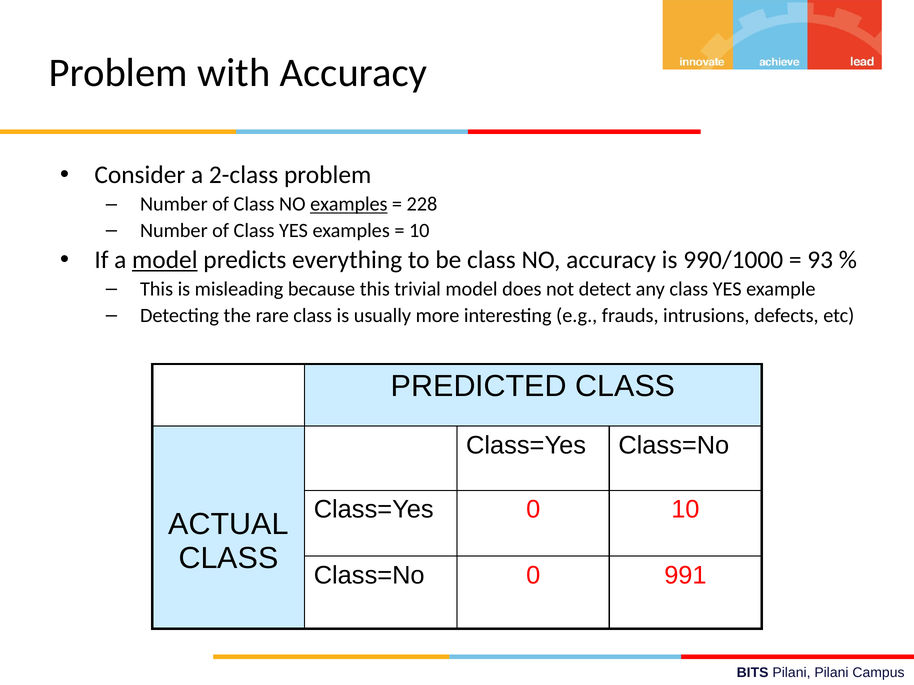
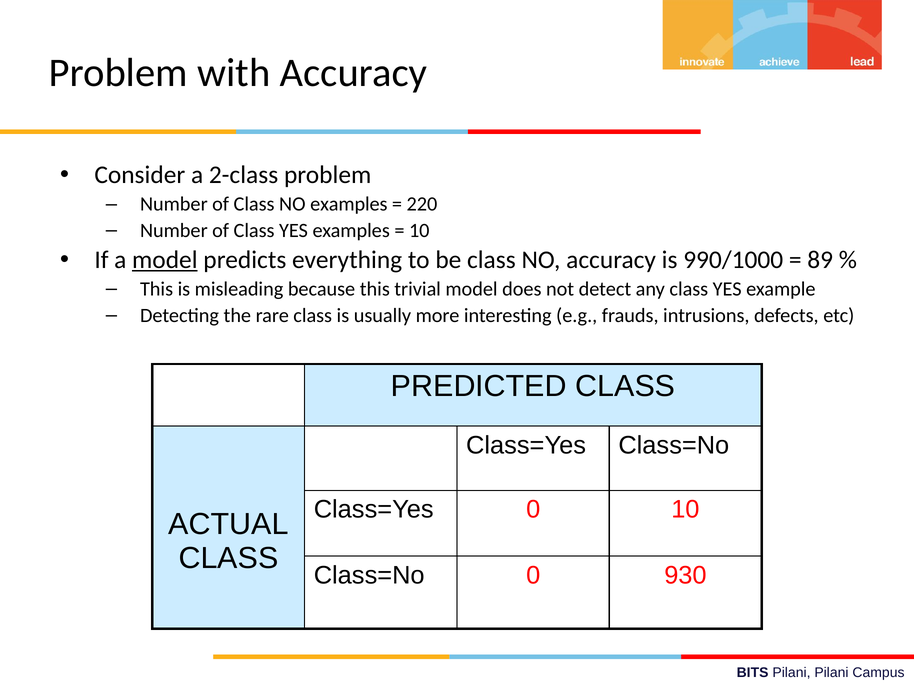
examples at (349, 204) underline: present -> none
228: 228 -> 220
93: 93 -> 89
991: 991 -> 930
